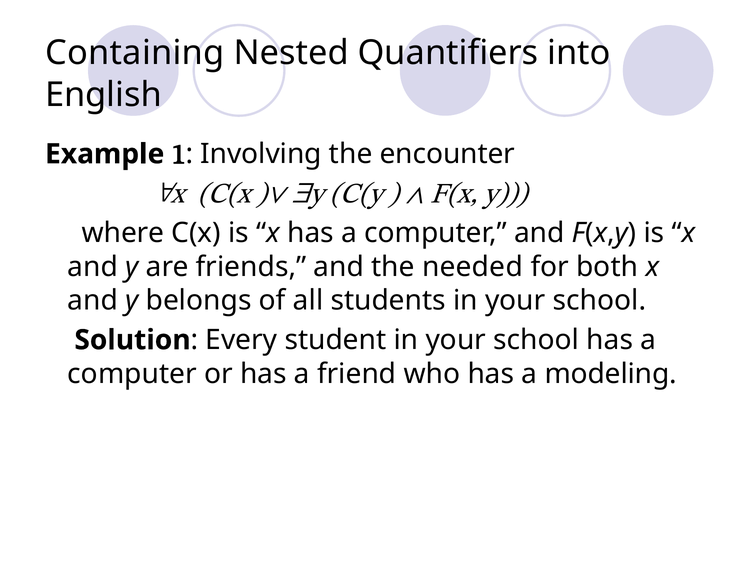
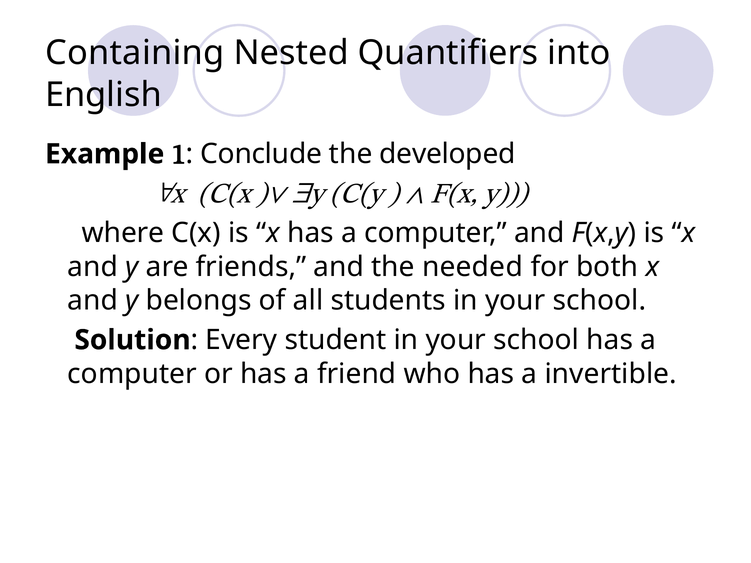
Involving: Involving -> Conclude
encounter: encounter -> developed
modeling: modeling -> invertible
